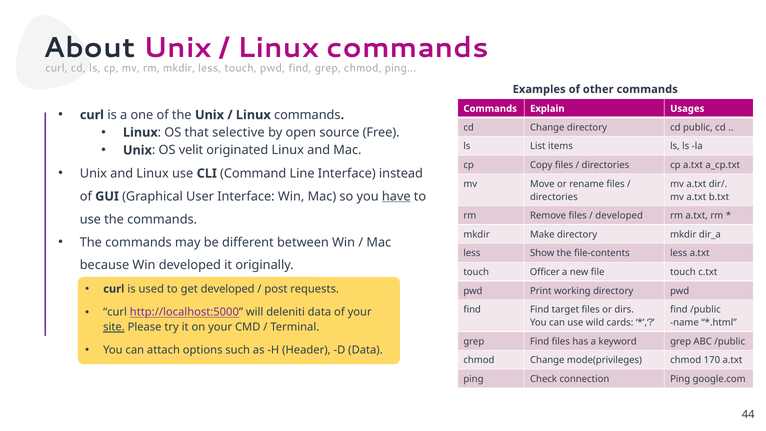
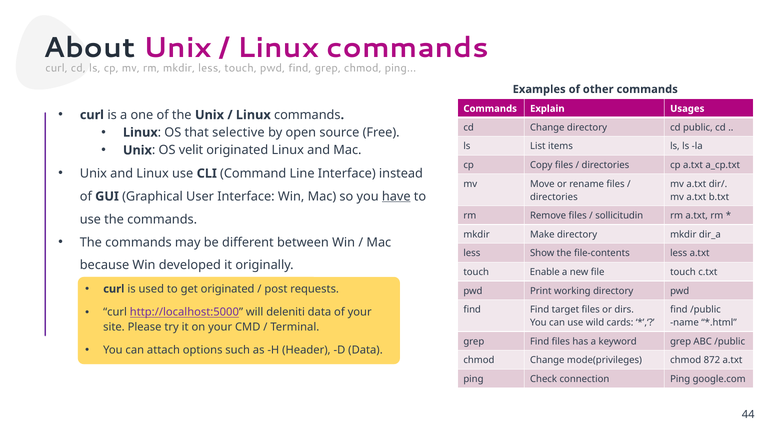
developed at (619, 216): developed -> sollicitudin
Officer: Officer -> Enable
get developed: developed -> originated
site underline: present -> none
170: 170 -> 872
